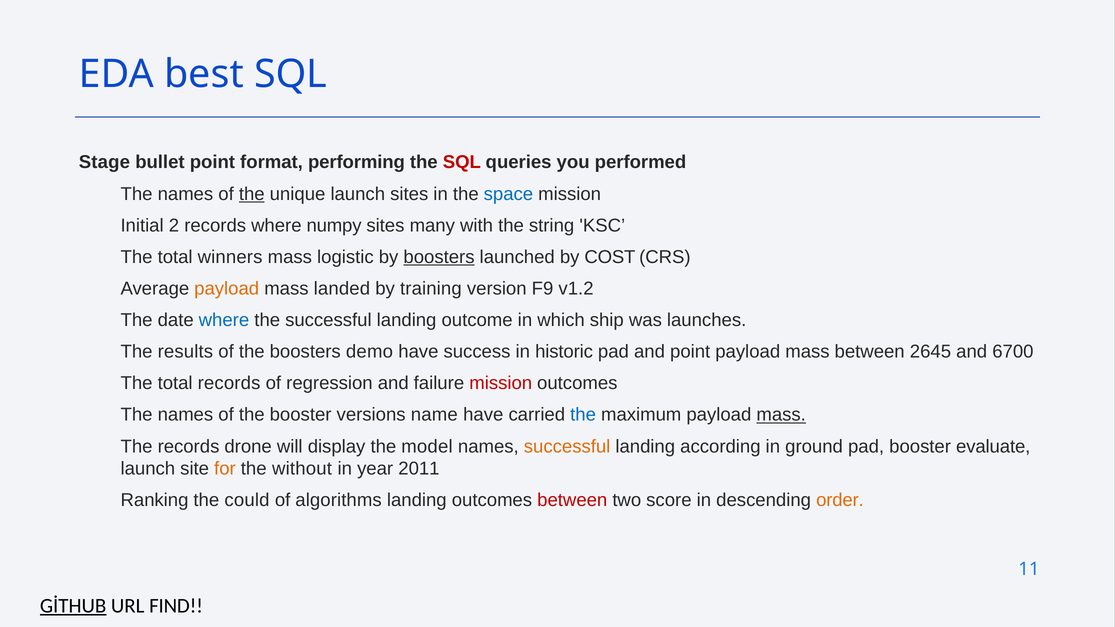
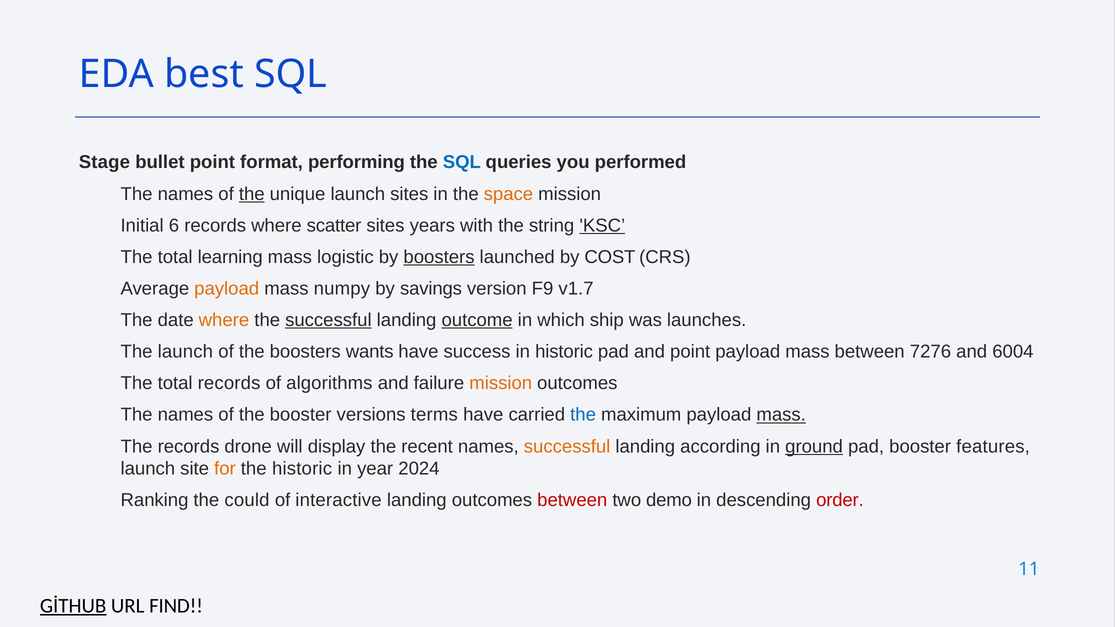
SQL at (462, 162) colour: red -> blue
space colour: blue -> orange
2: 2 -> 6
numpy: numpy -> scatter
many: many -> years
KSC underline: none -> present
winners: winners -> learning
landed: landed -> numpy
training: training -> savings
v1.2: v1.2 -> v1.7
where at (224, 320) colour: blue -> orange
successful at (328, 320) underline: none -> present
outcome underline: none -> present
The results: results -> launch
demo: demo -> wants
2645: 2645 -> 7276
6700: 6700 -> 6004
regression: regression -> algorithms
mission at (501, 383) colour: red -> orange
name: name -> terms
model: model -> recent
ground underline: none -> present
evaluate: evaluate -> features
the without: without -> historic
2011: 2011 -> 2024
algorithms: algorithms -> interactive
score: score -> demo
order colour: orange -> red
